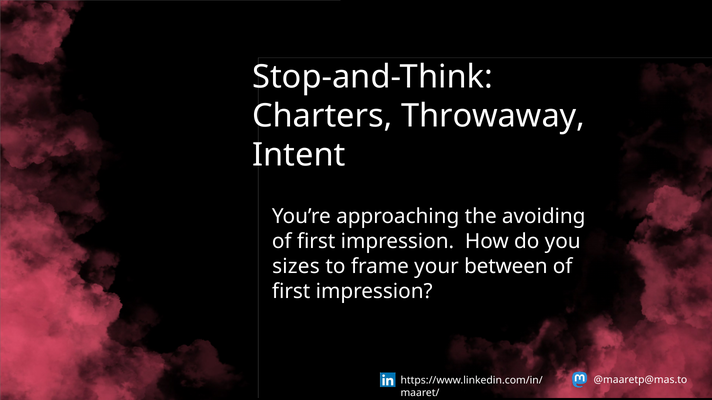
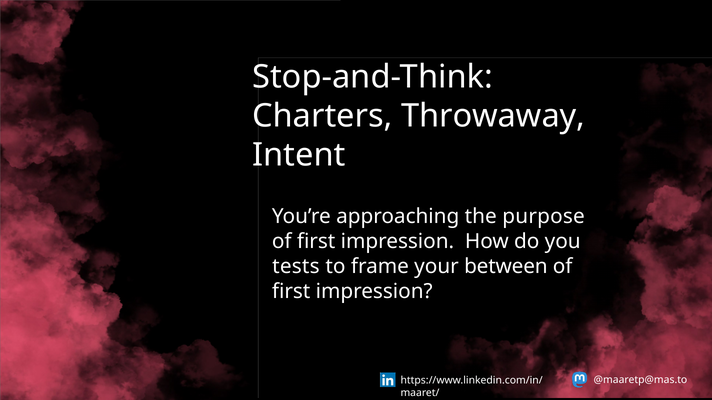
avoiding: avoiding -> purpose
sizes: sizes -> tests
